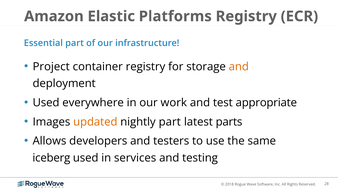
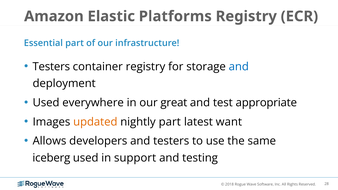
Project at (51, 67): Project -> Testers
and at (239, 67) colour: orange -> blue
work: work -> great
parts: parts -> want
services: services -> support
